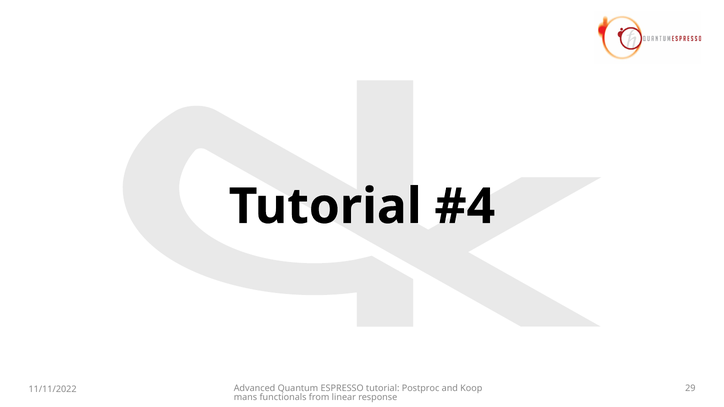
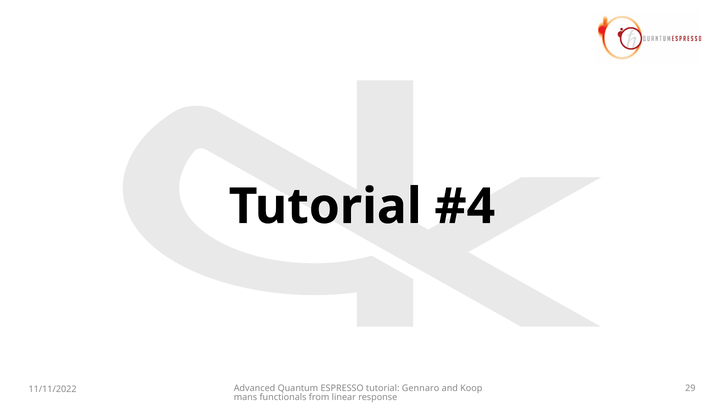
Postproc: Postproc -> Gennaro
